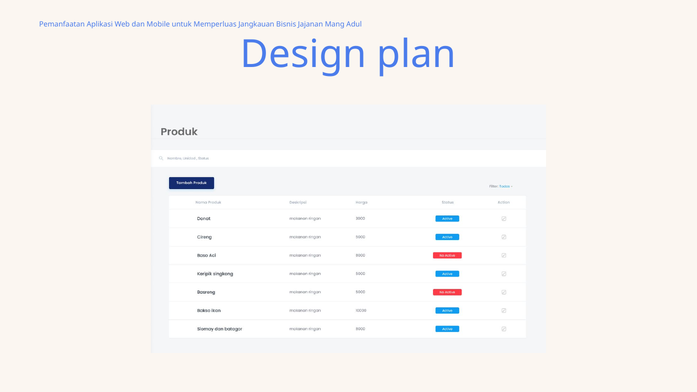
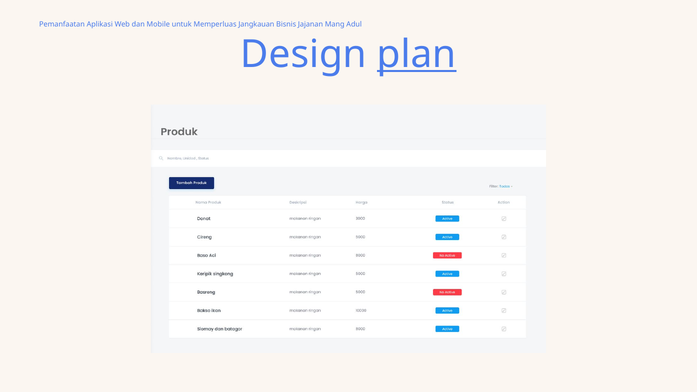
plan underline: none -> present
